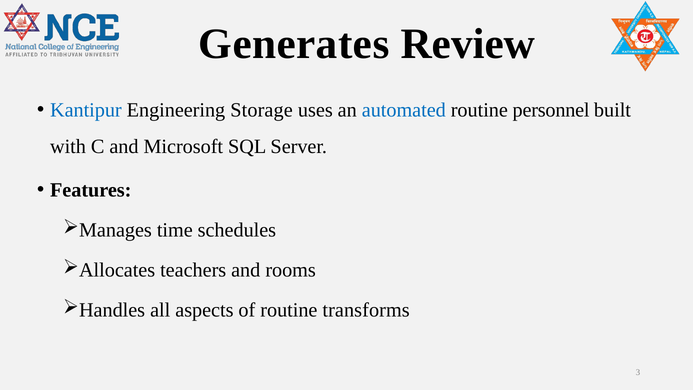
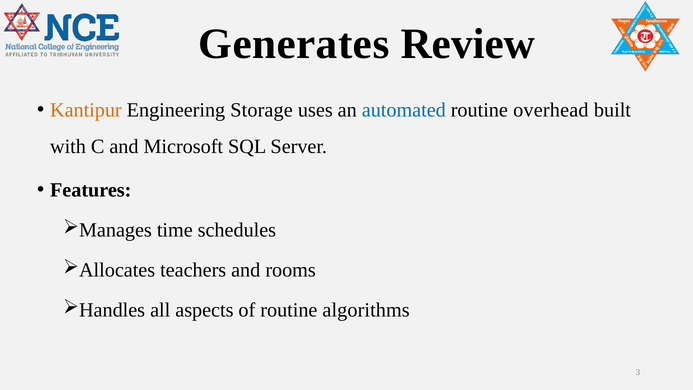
Kantipur colour: blue -> orange
personnel: personnel -> overhead
transforms: transforms -> algorithms
